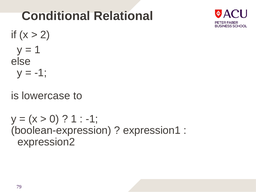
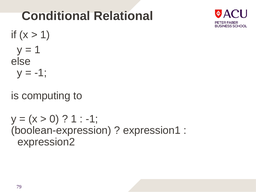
2 at (45, 35): 2 -> 1
lowercase: lowercase -> computing
